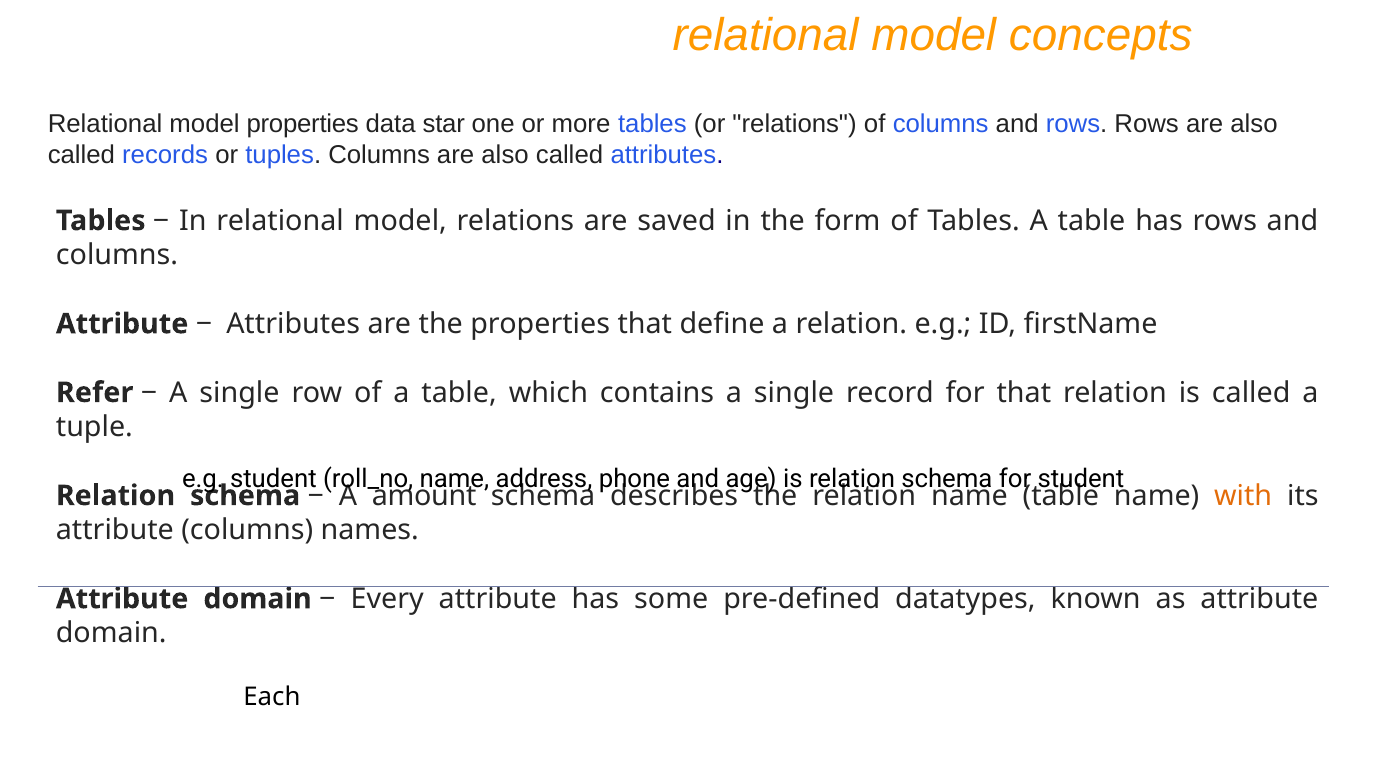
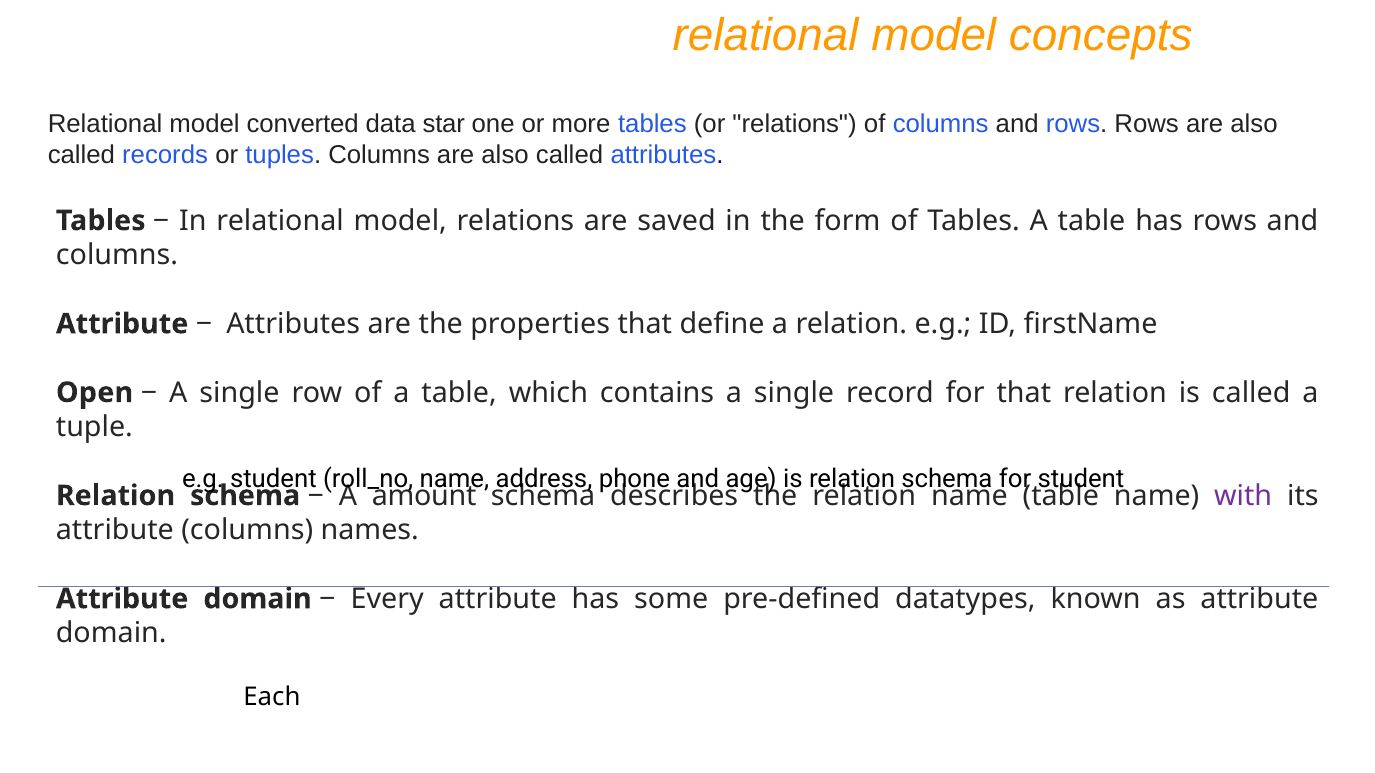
model properties: properties -> converted
Refer: Refer -> Open
with colour: orange -> purple
